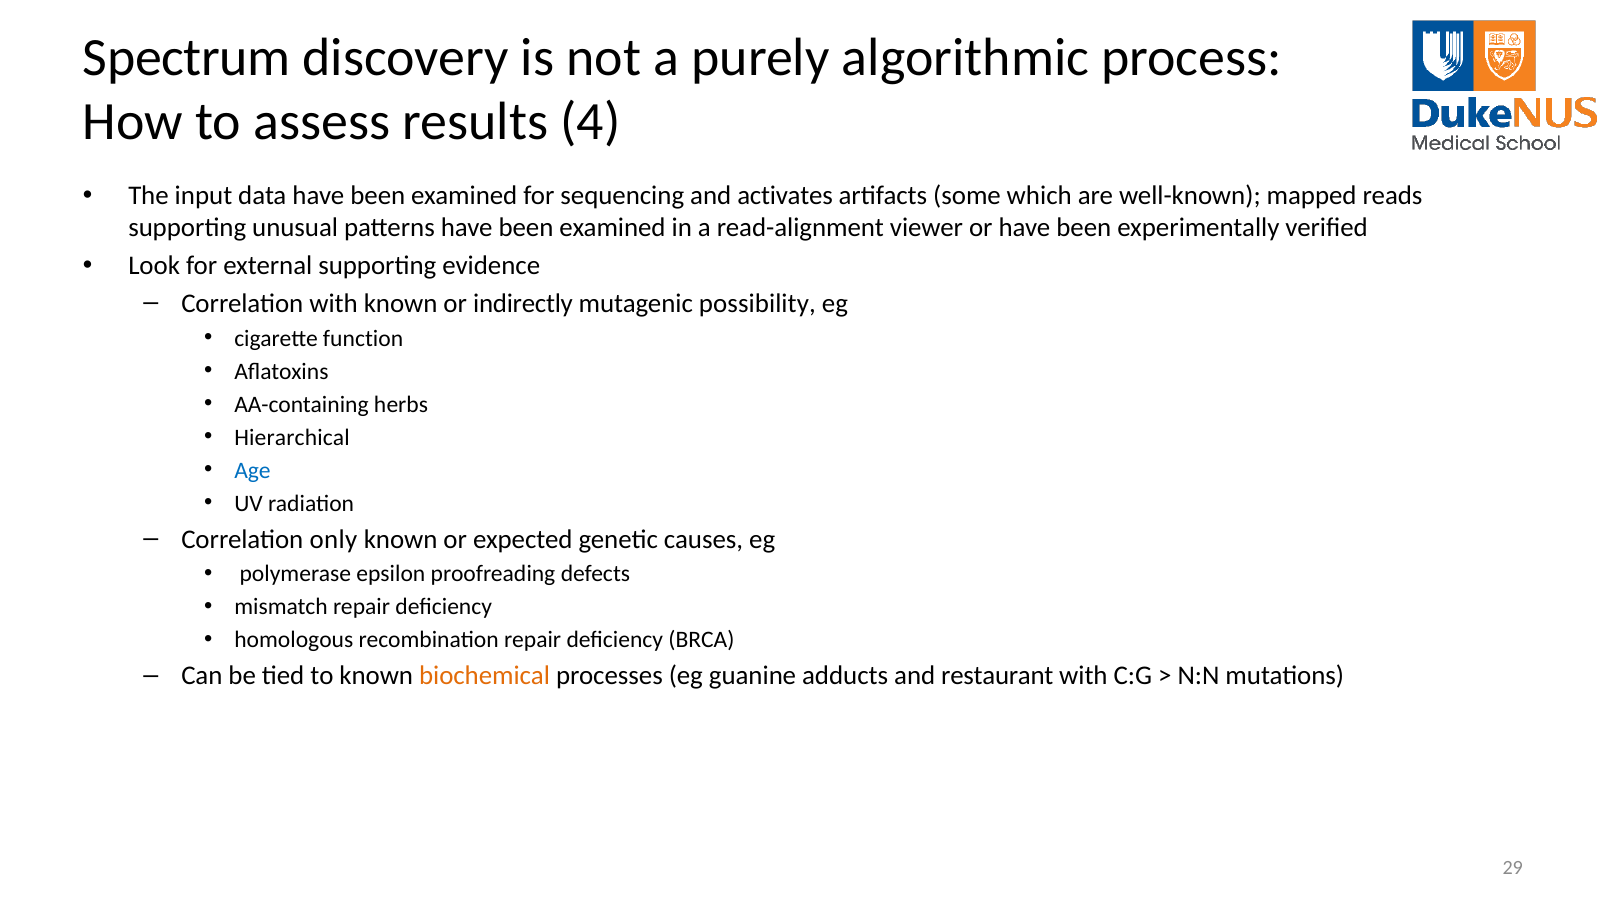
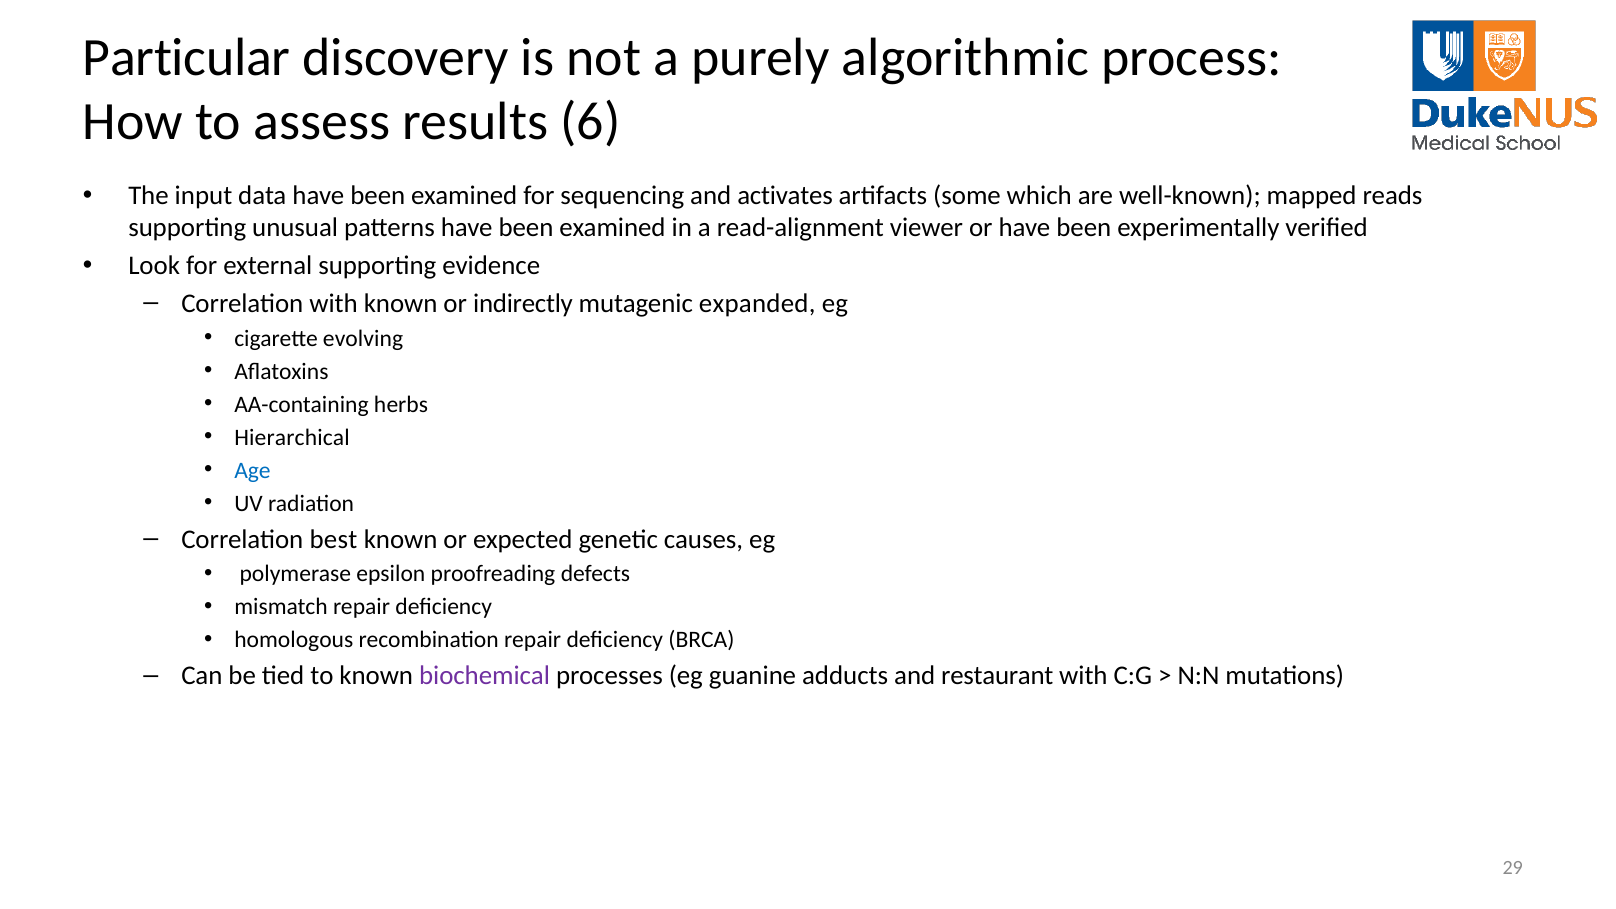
Spectrum: Spectrum -> Particular
4: 4 -> 6
possibility: possibility -> expanded
function: function -> evolving
only: only -> best
biochemical colour: orange -> purple
